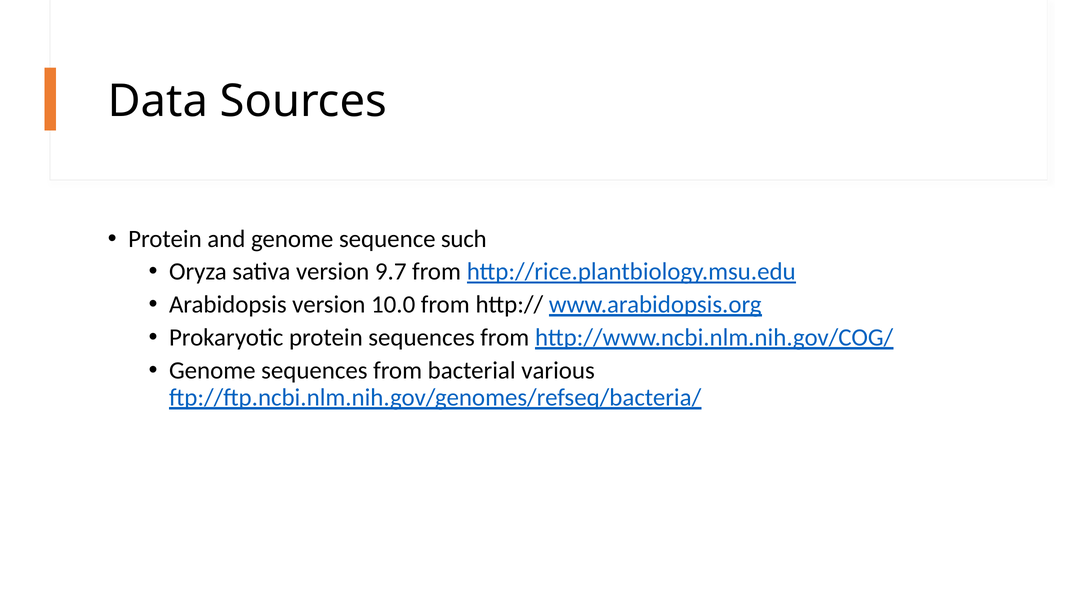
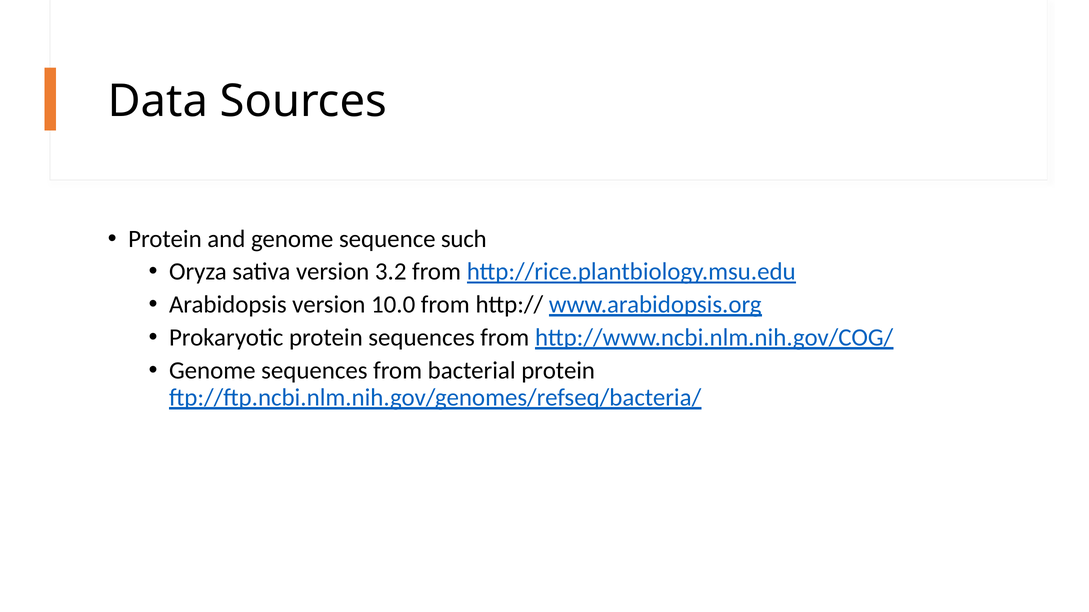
9.7: 9.7 -> 3.2
bacterial various: various -> protein
